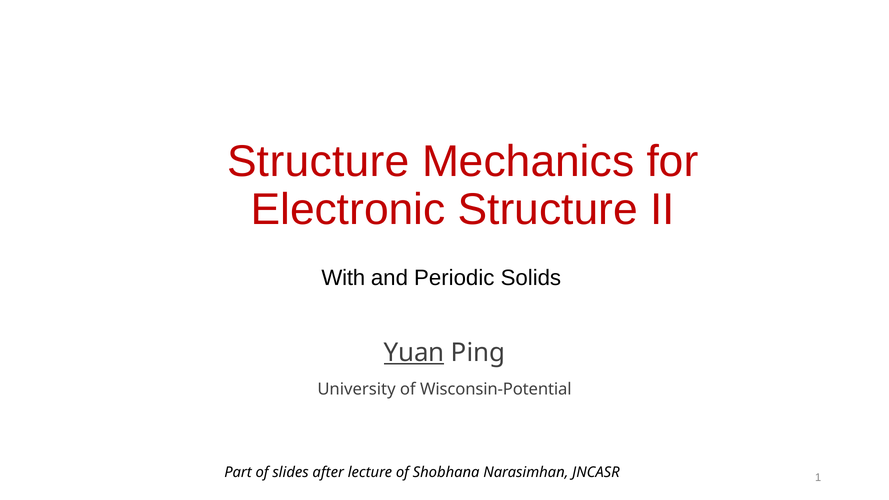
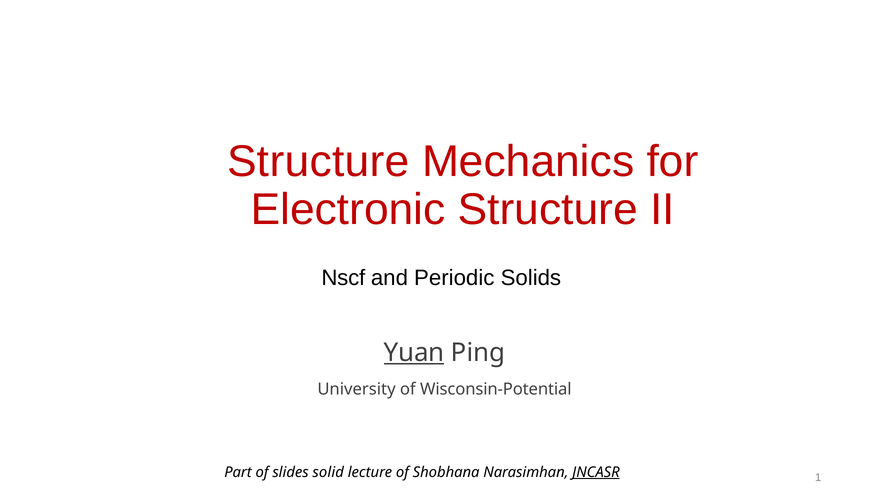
With: With -> Nscf
after: after -> solid
JNCASR underline: none -> present
